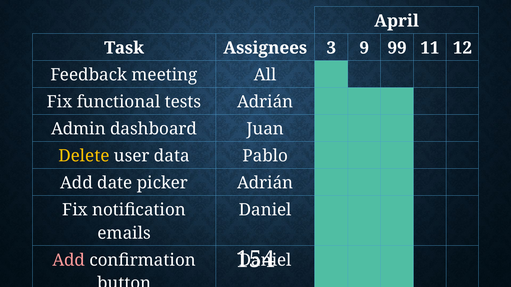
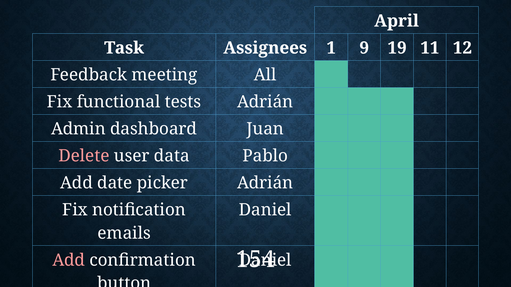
3: 3 -> 1
99: 99 -> 19
Delete colour: yellow -> pink
